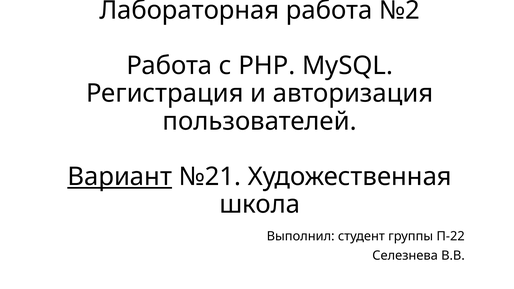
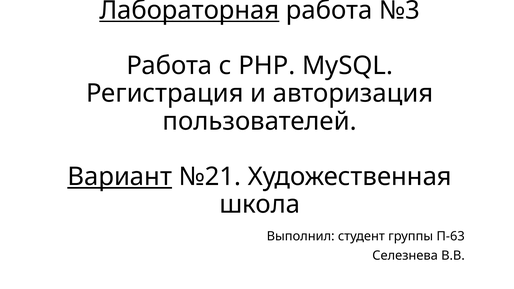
Лабораторная underline: none -> present
№2: №2 -> №3
П-22: П-22 -> П-63
